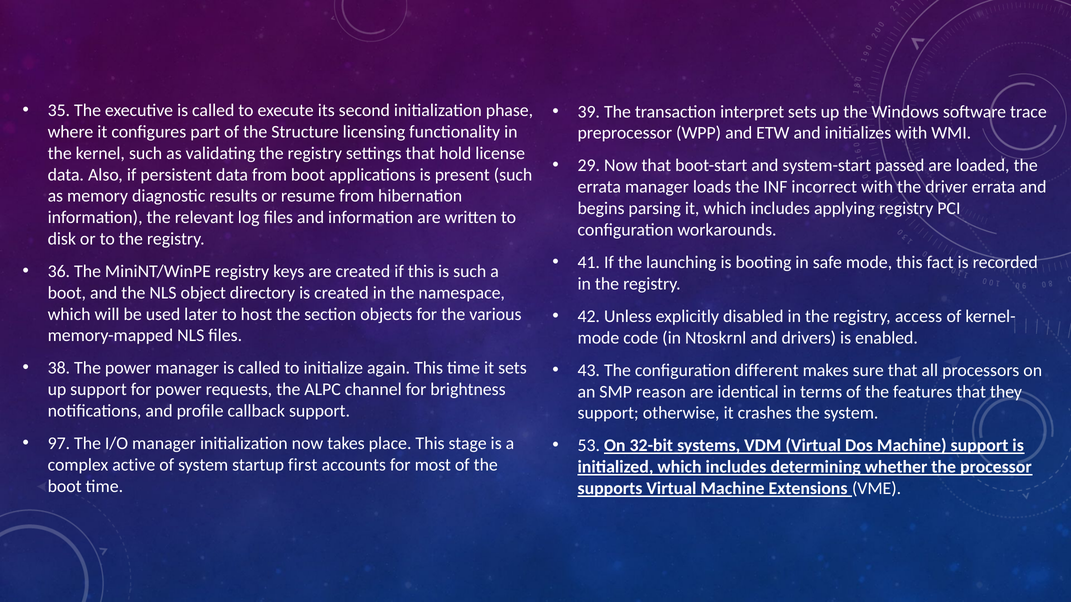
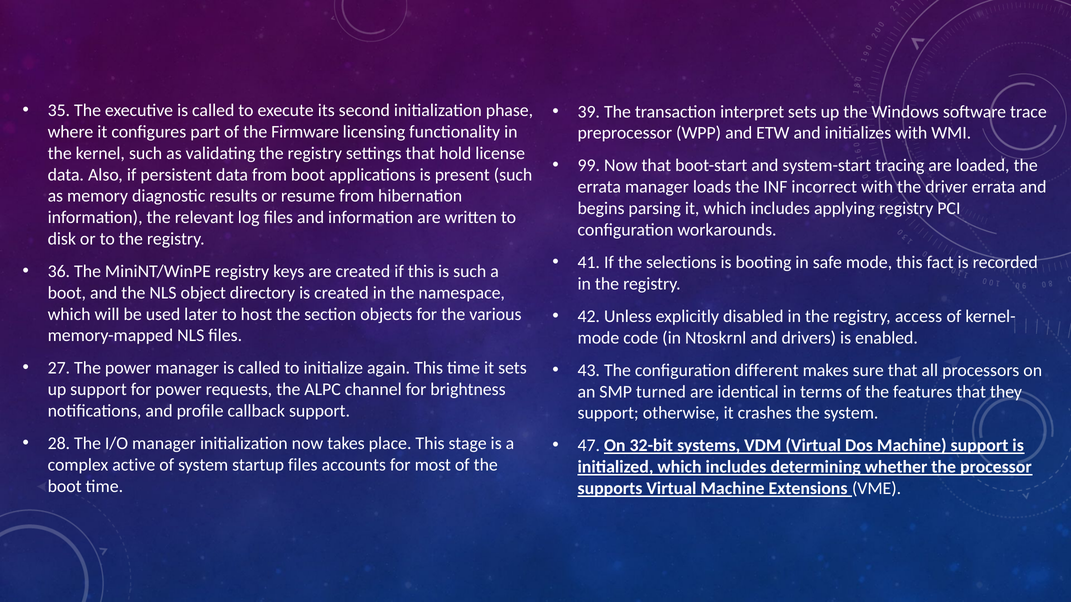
Structure: Structure -> Firmware
29: 29 -> 99
passed: passed -> tracing
launching: launching -> selections
38: 38 -> 27
reason: reason -> turned
97: 97 -> 28
53: 53 -> 47
startup first: first -> files
